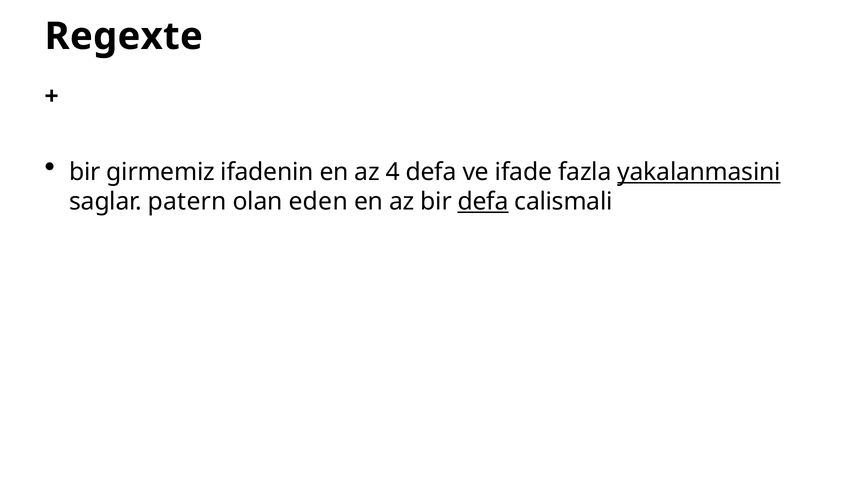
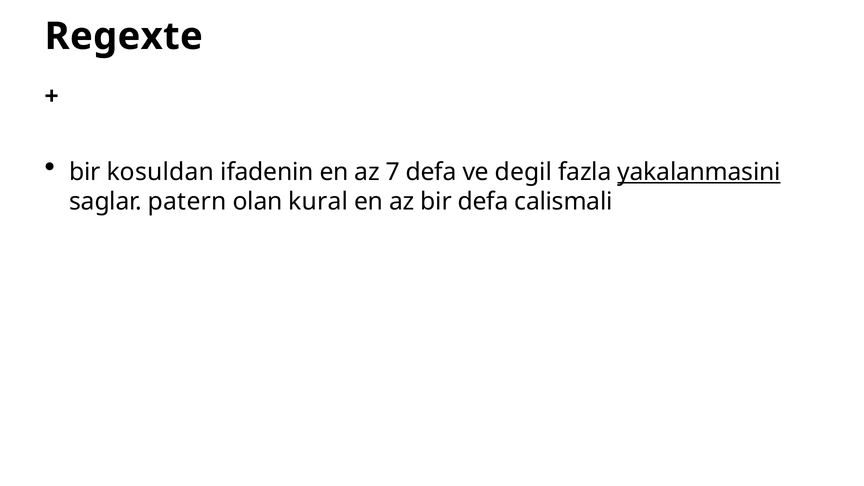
girmemiz: girmemiz -> kosuldan
4: 4 -> 7
ifade: ifade -> degil
eden: eden -> kural
defa at (483, 202) underline: present -> none
